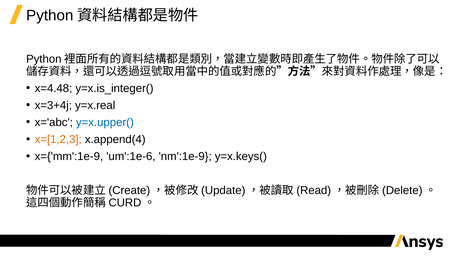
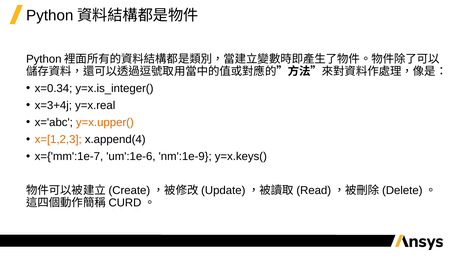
x=4.48: x=4.48 -> x=0.34
y=x.upper( colour: blue -> orange
x={'mm':1e-9: x={'mm':1e-9 -> x={'mm':1e-7
